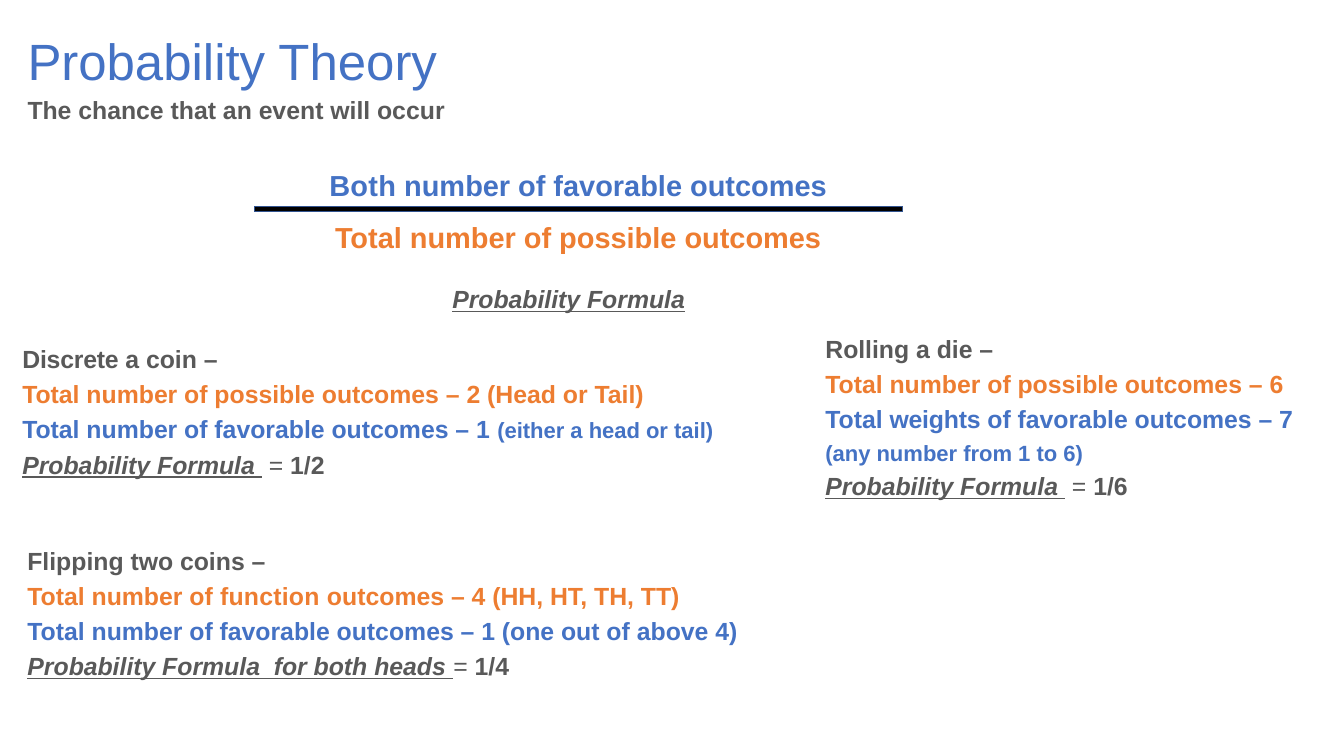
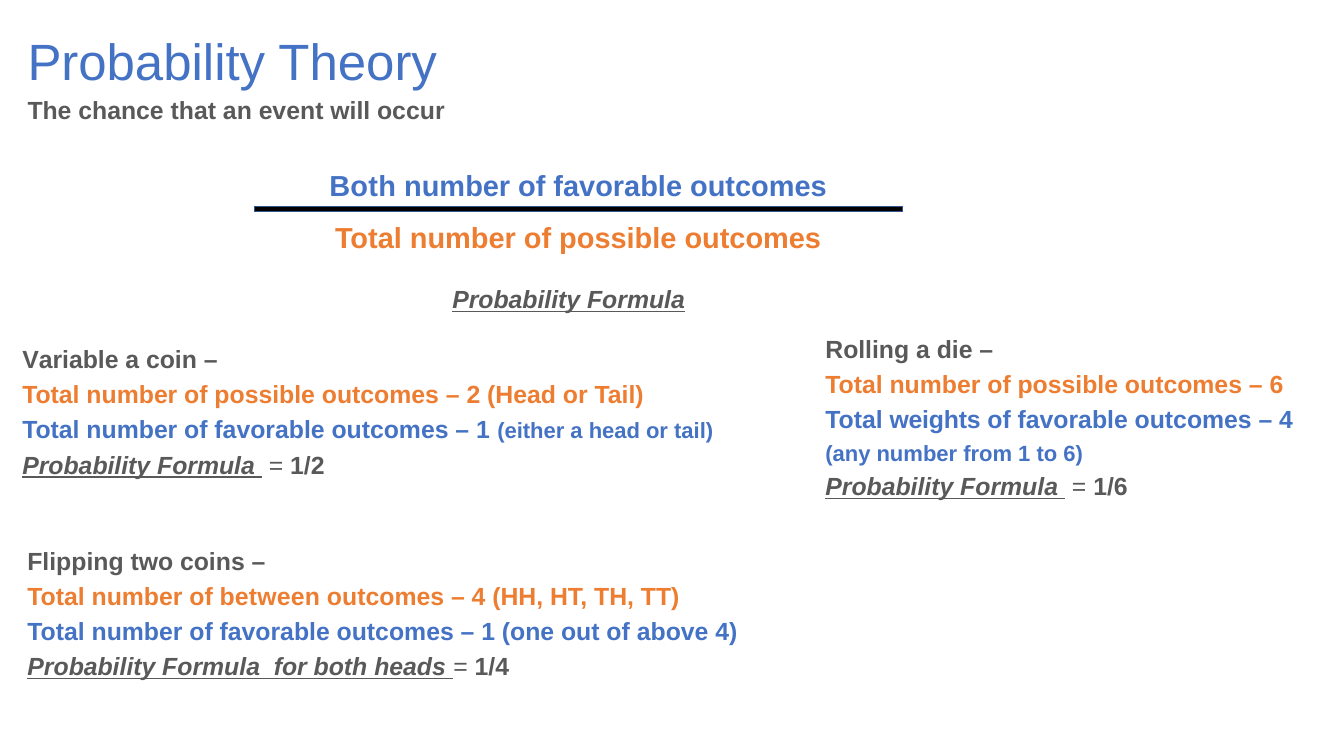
Discrete: Discrete -> Variable
7 at (1286, 421): 7 -> 4
function: function -> between
